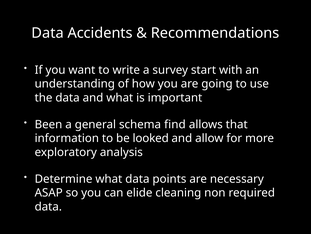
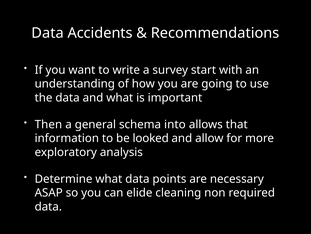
Been: Been -> Then
find: find -> into
